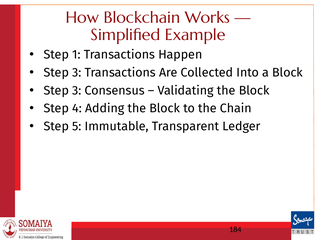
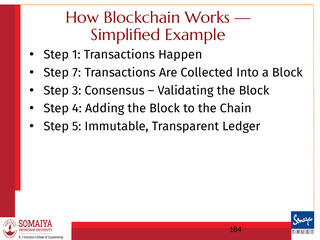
3 at (77, 73): 3 -> 7
